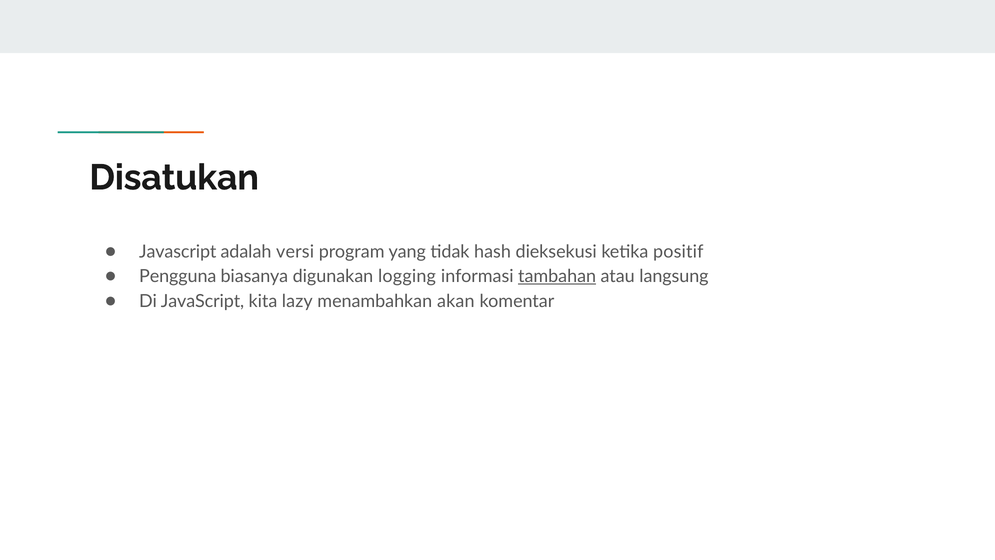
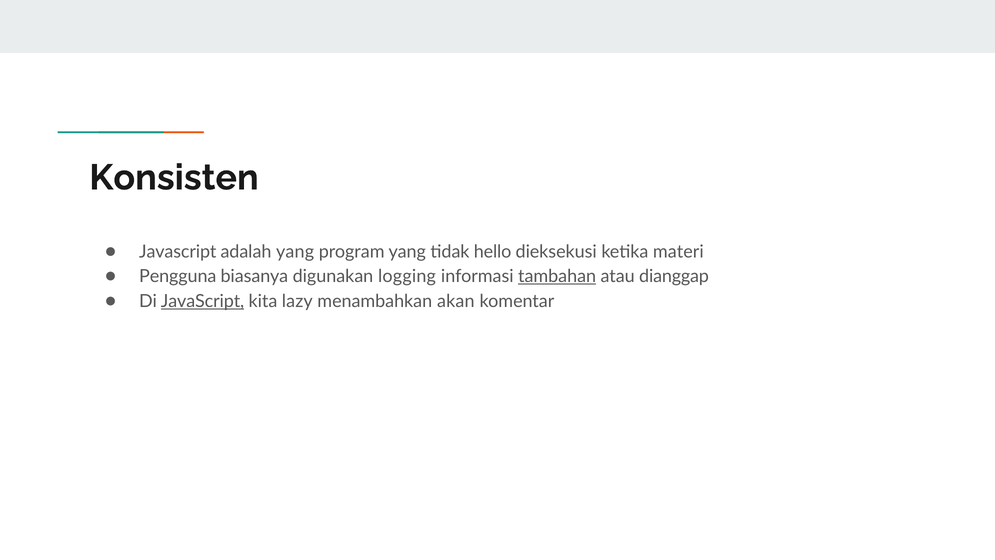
Disatukan: Disatukan -> Konsisten
adalah versi: versi -> yang
hash: hash -> hello
positif: positif -> materi
langsung: langsung -> dianggap
JavaScript at (202, 301) underline: none -> present
